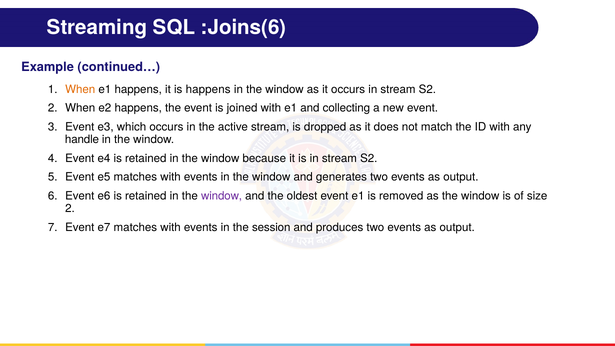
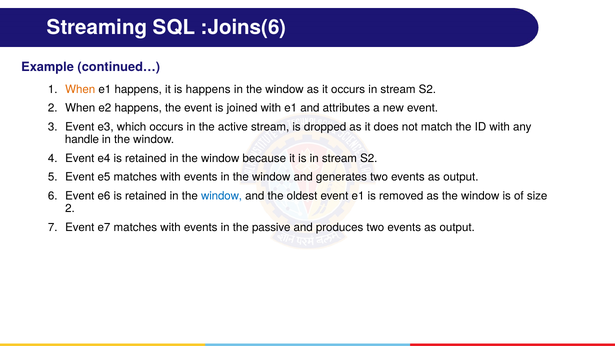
collecting: collecting -> attributes
window at (222, 196) colour: purple -> blue
session: session -> passive
